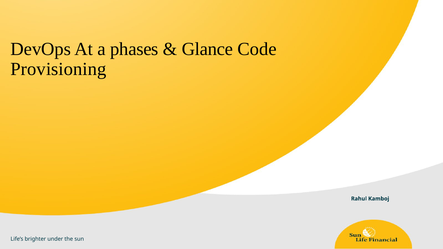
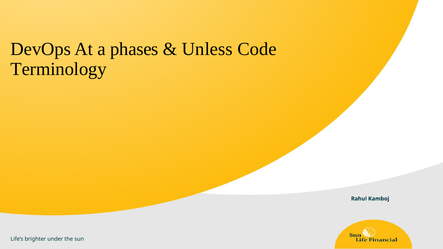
Glance: Glance -> Unless
Provisioning: Provisioning -> Terminology
